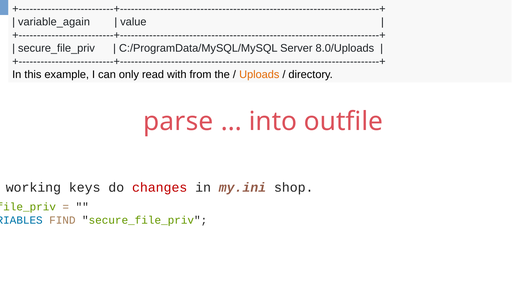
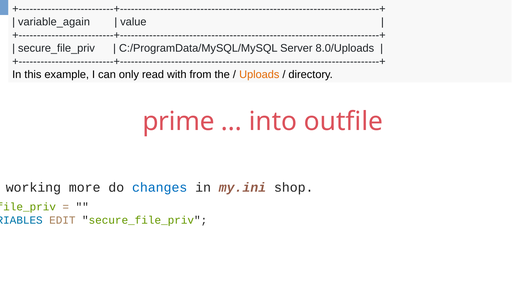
parse: parse -> prime
keys: keys -> more
changes colour: red -> blue
FIND: FIND -> EDIT
